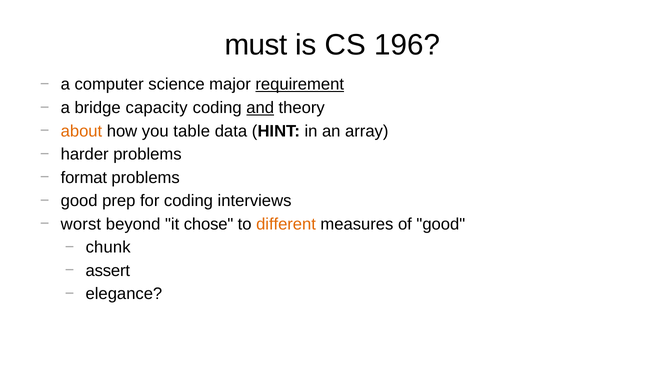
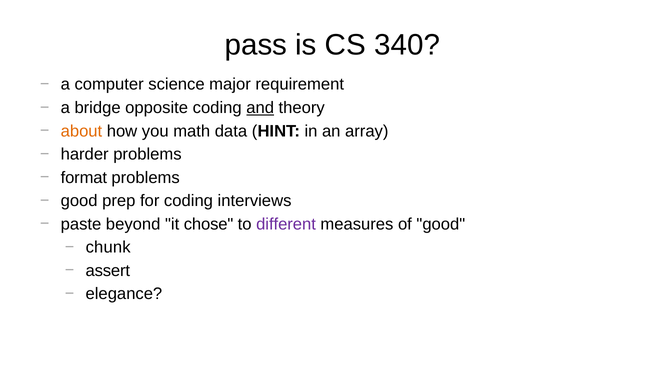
must: must -> pass
196: 196 -> 340
requirement underline: present -> none
capacity: capacity -> opposite
table: table -> math
worst: worst -> paste
different colour: orange -> purple
